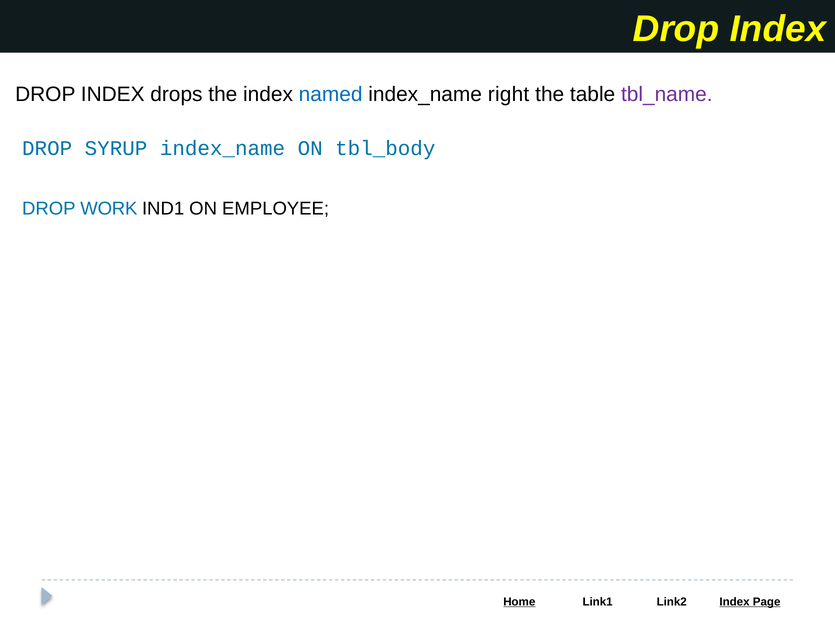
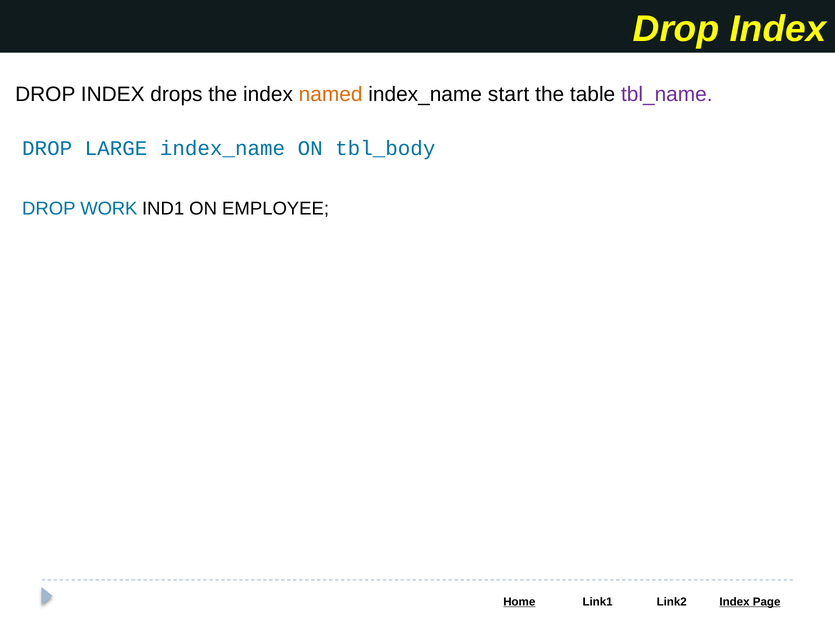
named colour: blue -> orange
right: right -> start
SYRUP: SYRUP -> LARGE
